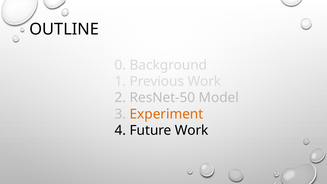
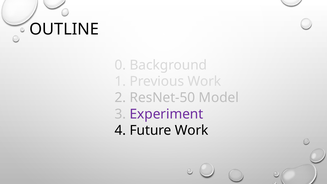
Experiment colour: orange -> purple
